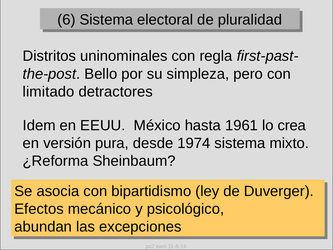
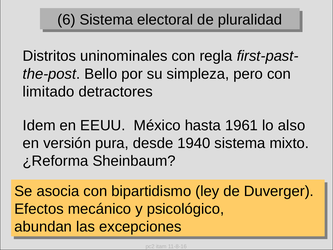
crea: crea -> also
1974: 1974 -> 1940
